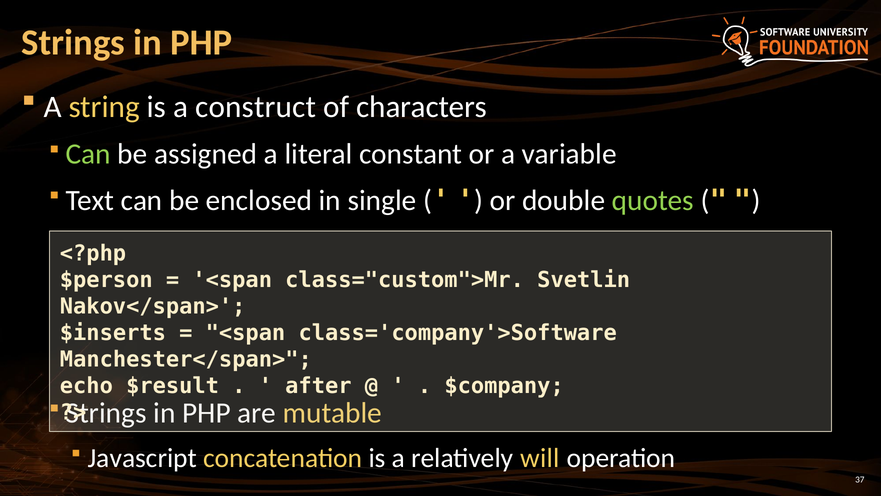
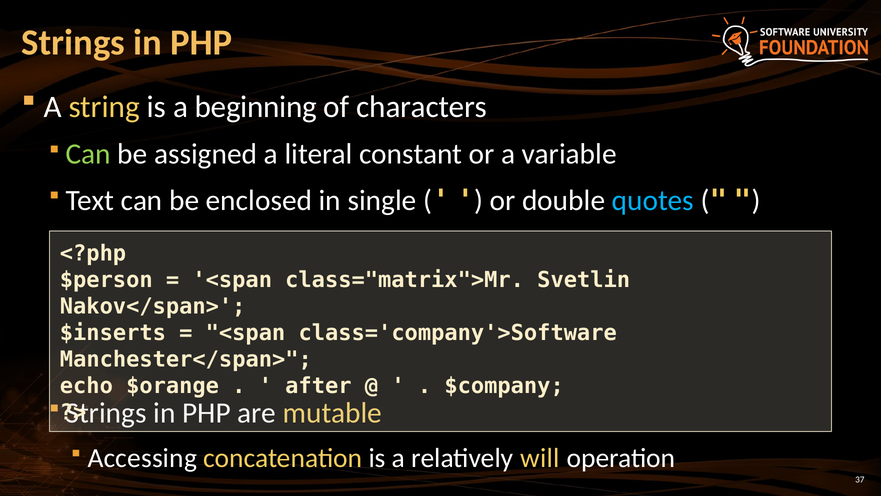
construct: construct -> beginning
quotes colour: light green -> light blue
class="custom">Mr: class="custom">Mr -> class="matrix">Mr
$result: $result -> $orange
Javascript: Javascript -> Accessing
